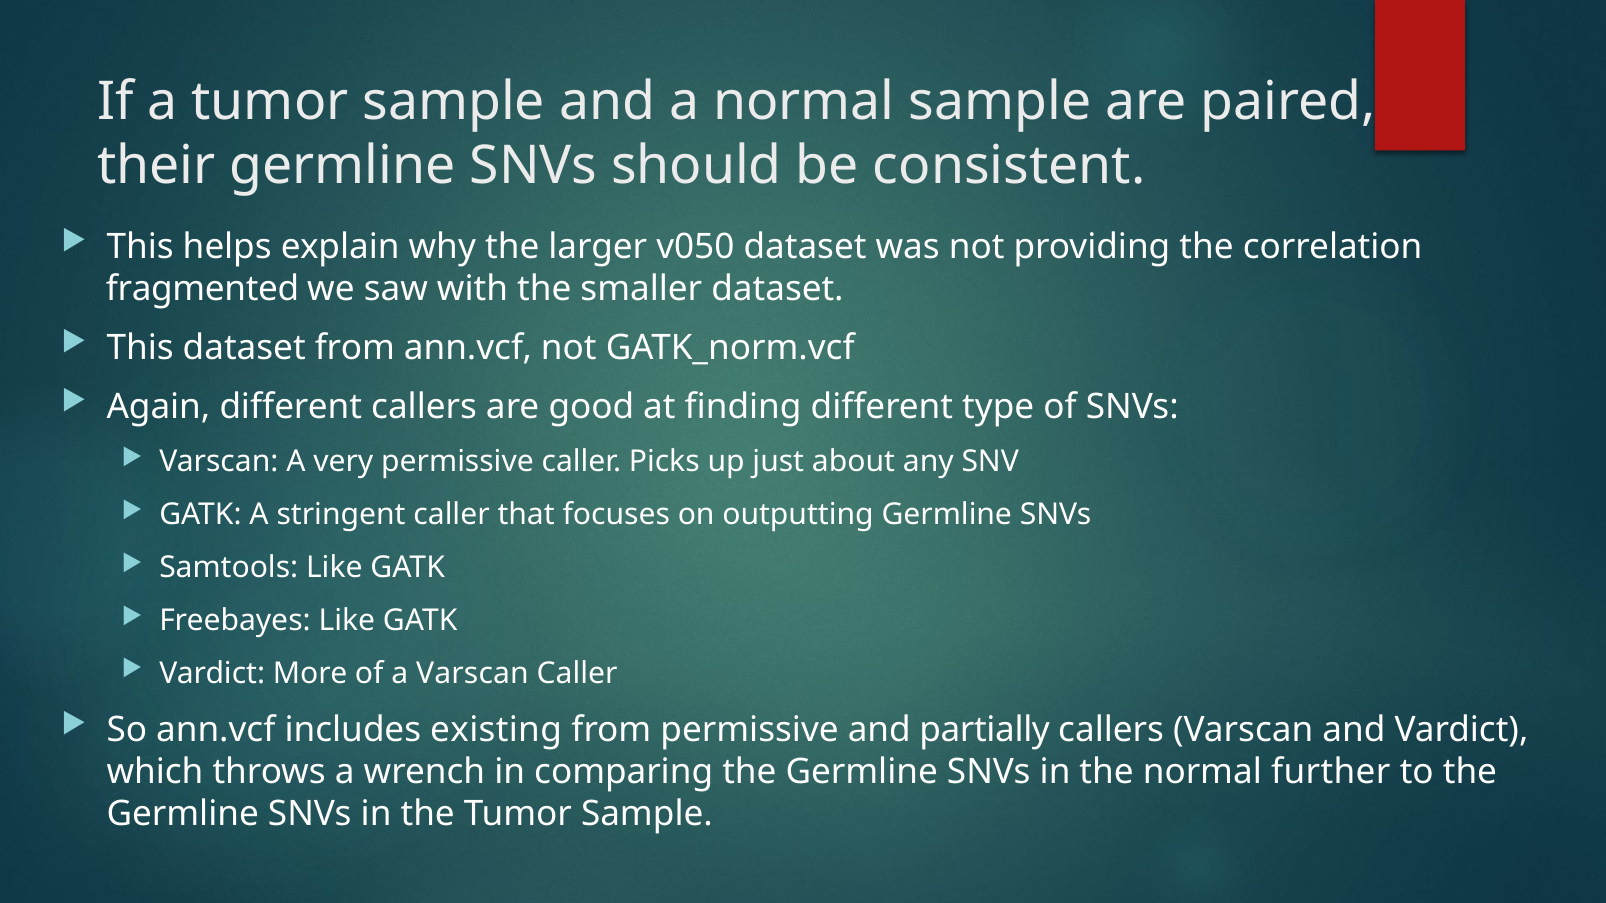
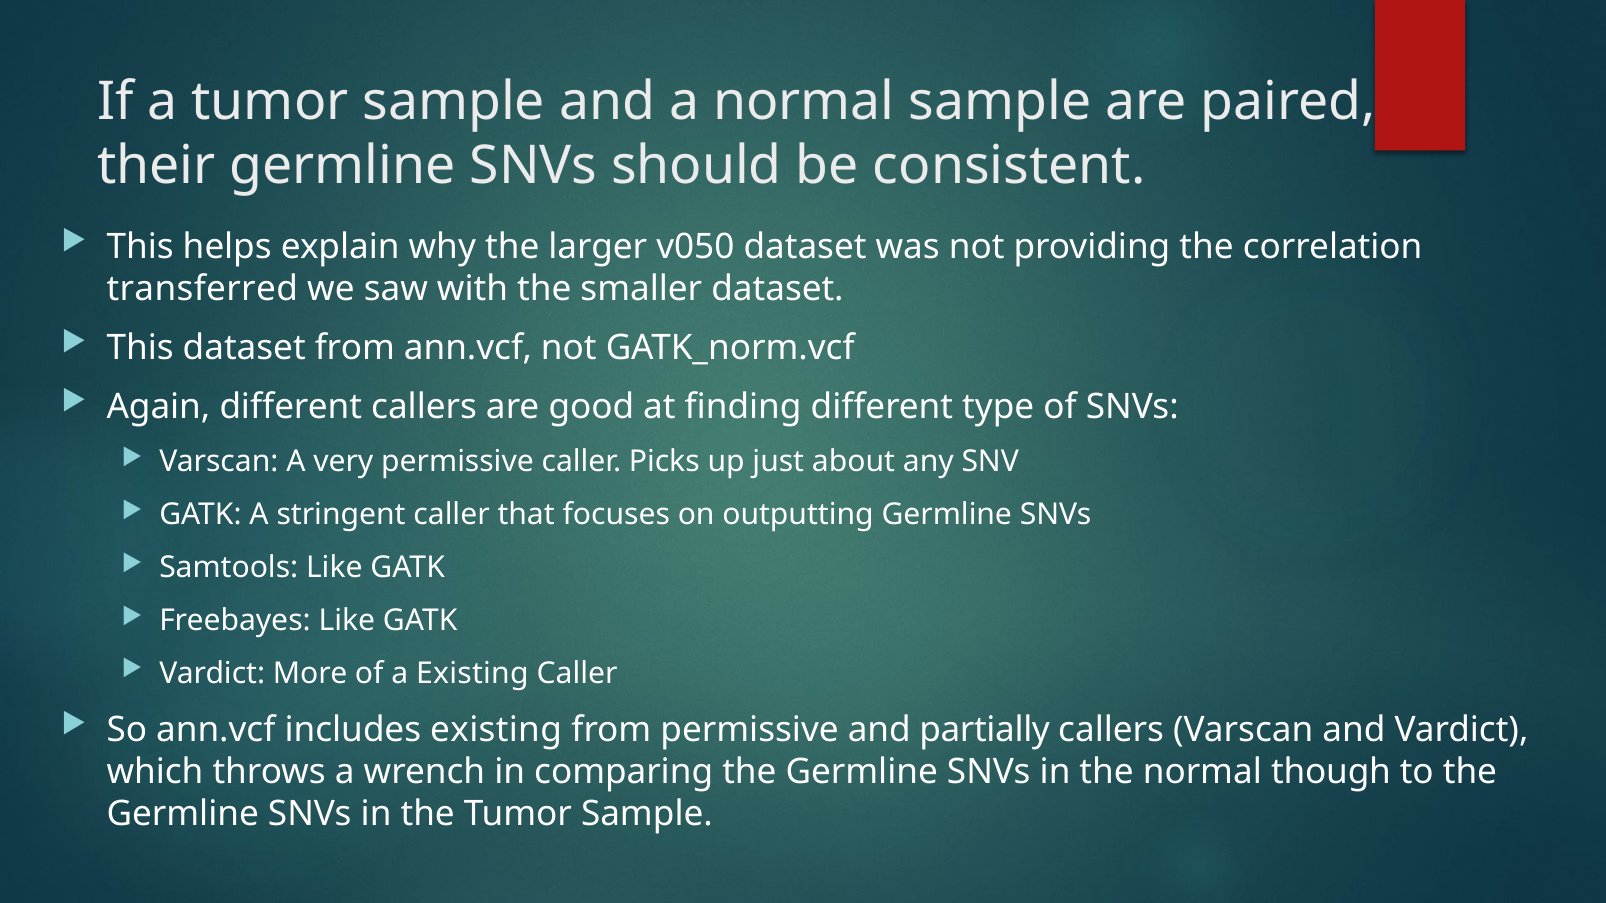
fragmented: fragmented -> transferred
a Varscan: Varscan -> Existing
further: further -> though
